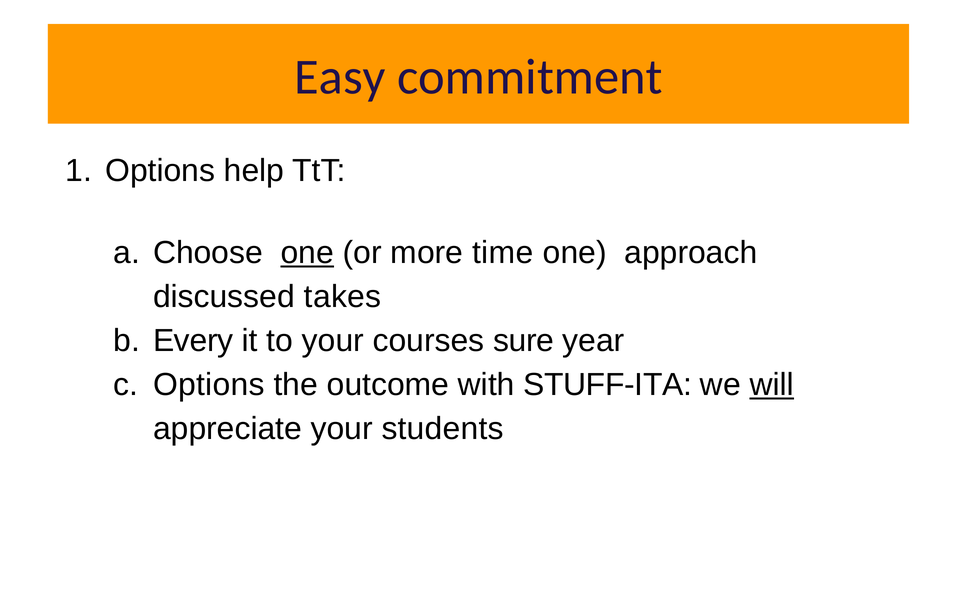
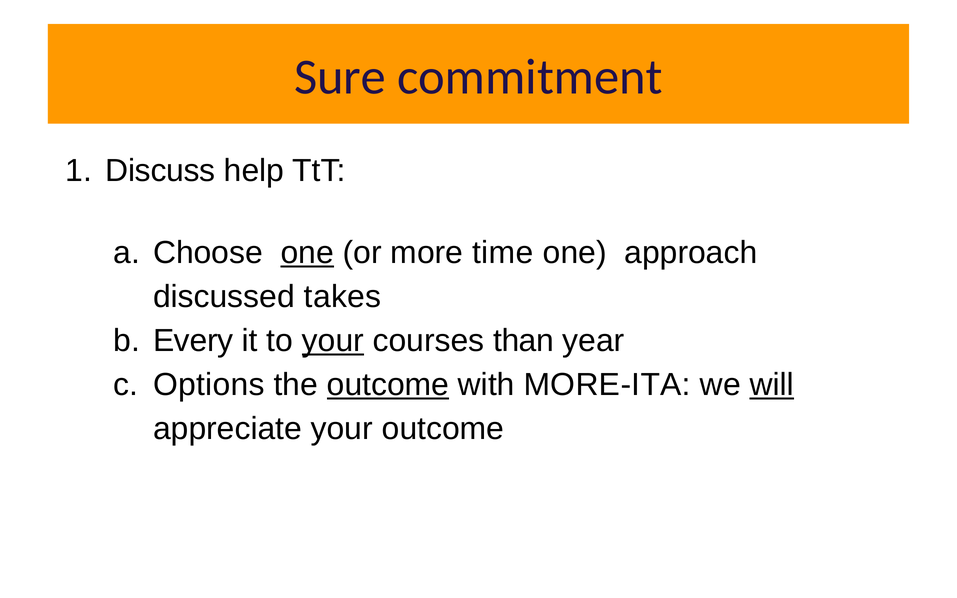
Easy: Easy -> Sure
Options at (160, 171): Options -> Discuss
your at (333, 341) underline: none -> present
sure: sure -> than
outcome at (388, 385) underline: none -> present
STUFF-ITA: STUFF-ITA -> MORE-ITA
your students: students -> outcome
